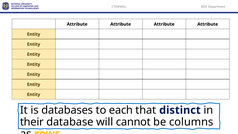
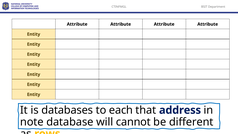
distinct: distinct -> address
their: their -> note
columns: columns -> different
